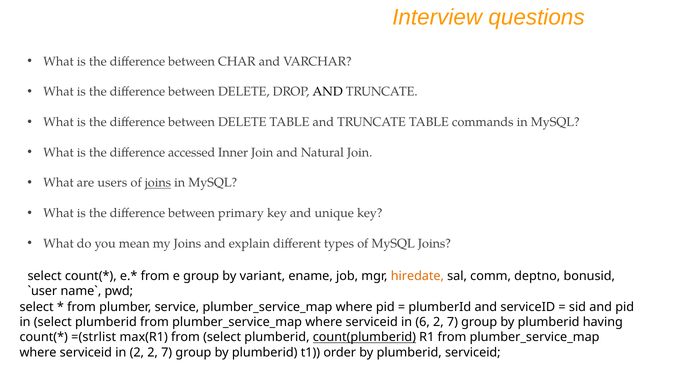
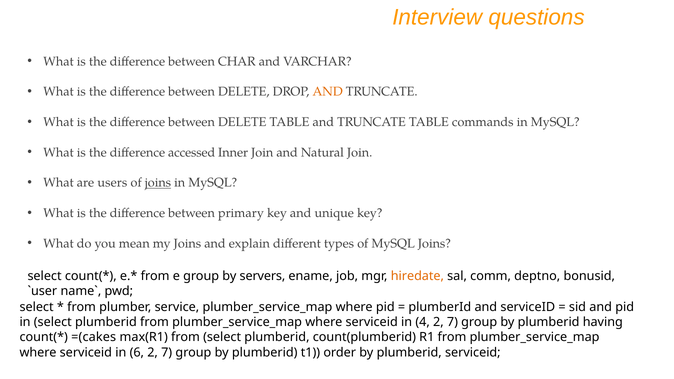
AND at (328, 92) colour: black -> orange
variant: variant -> servers
6: 6 -> 4
=(strlist: =(strlist -> =(cakes
count(plumberid underline: present -> none
in 2: 2 -> 6
